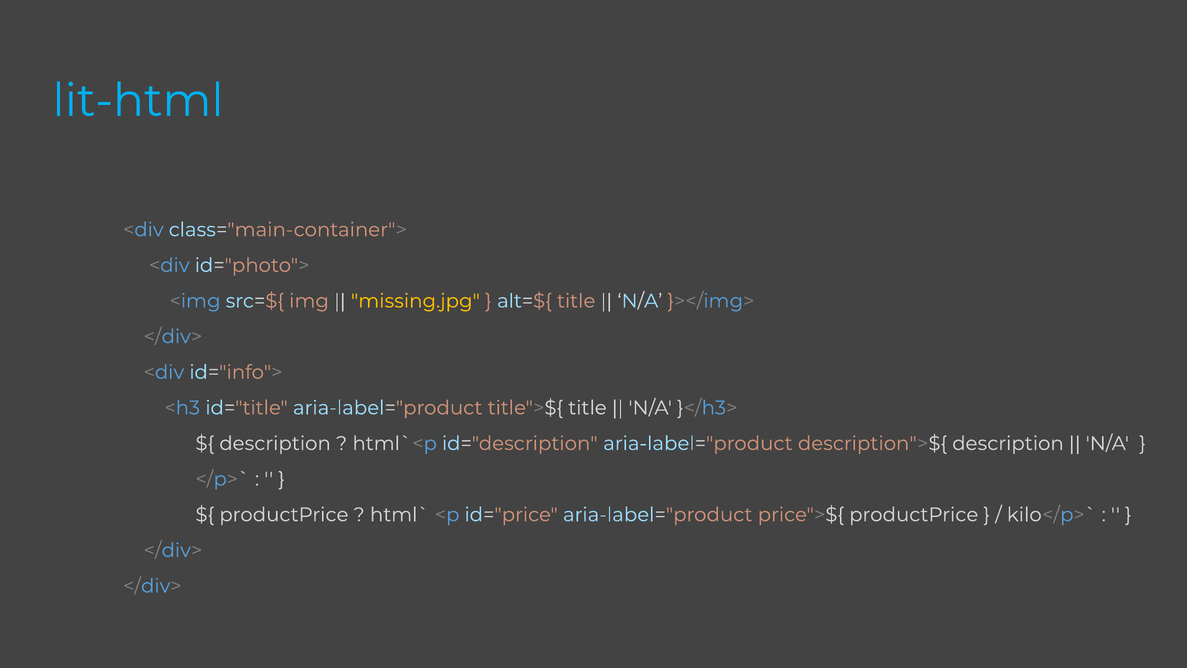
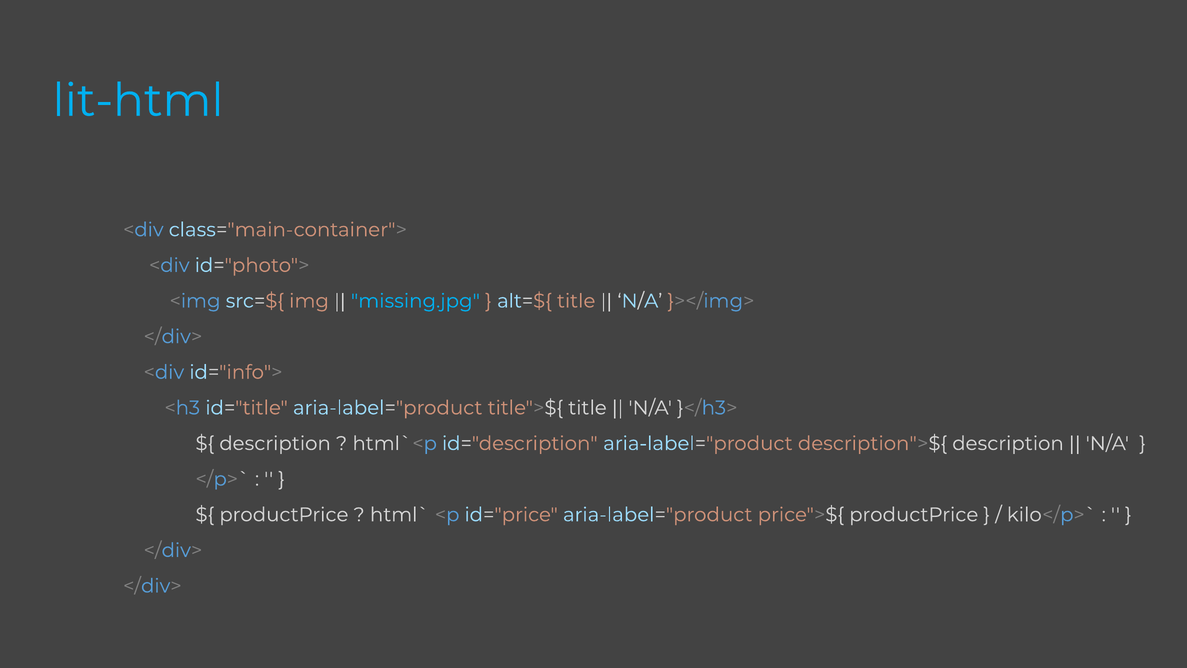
missing.jpg colour: yellow -> light blue
